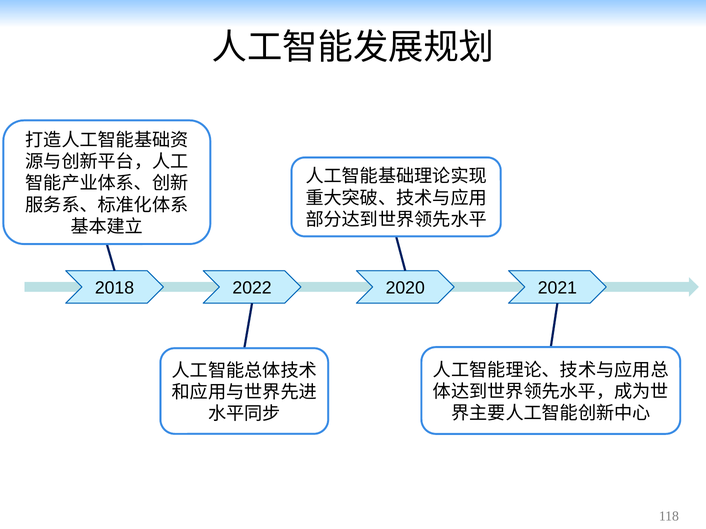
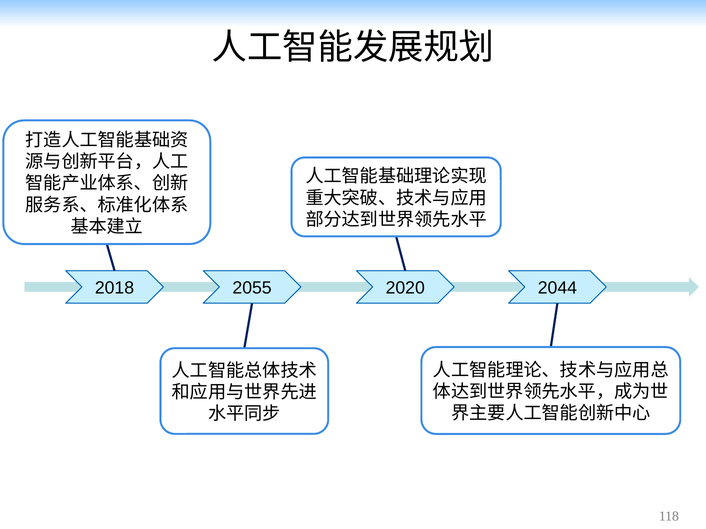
2022: 2022 -> 2055
2021: 2021 -> 2044
